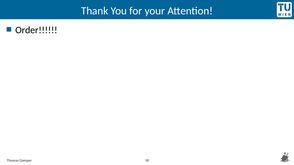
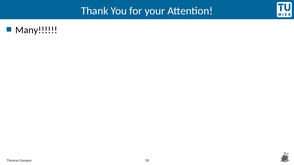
Order: Order -> Many
